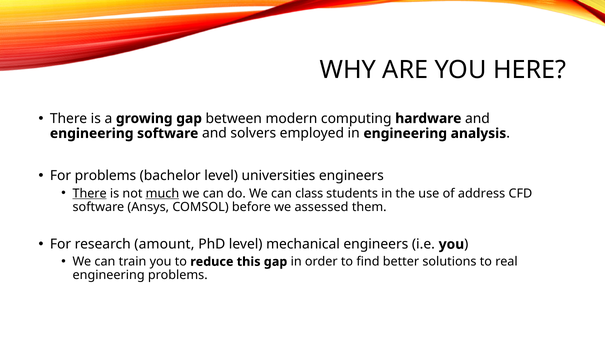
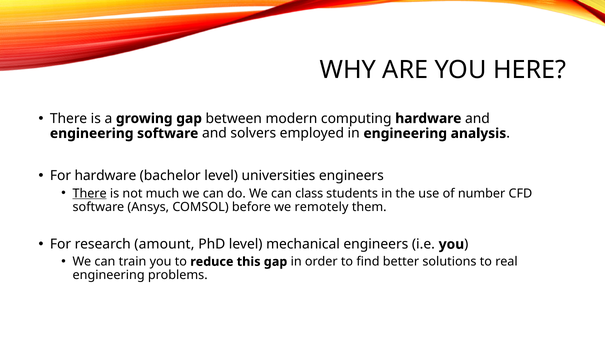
For problems: problems -> hardware
much underline: present -> none
address: address -> number
assessed: assessed -> remotely
